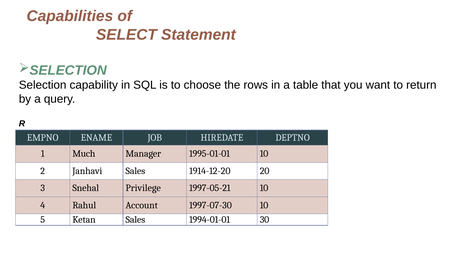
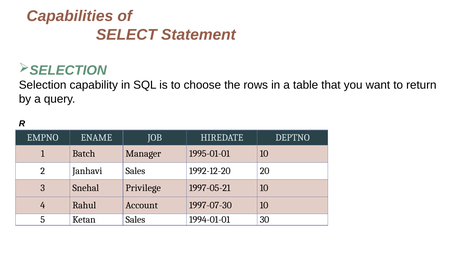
Much: Much -> Batch
1914-12-20: 1914-12-20 -> 1992-12-20
